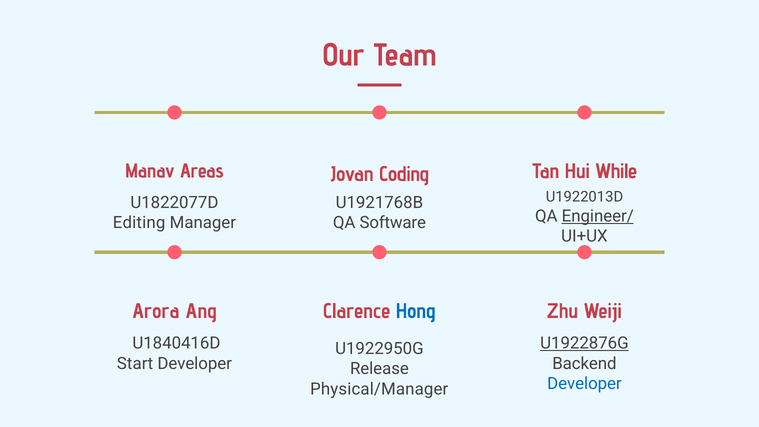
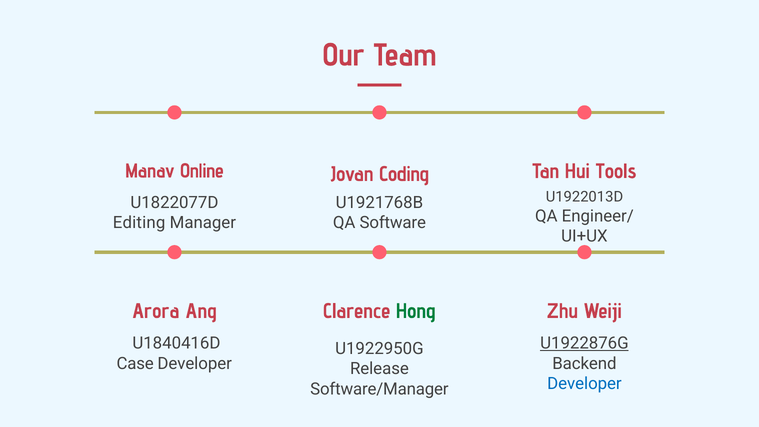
While: While -> Tools
Areas: Areas -> Online
Engineer/ underline: present -> none
Hong colour: blue -> green
Start: Start -> Case
Physical/Manager: Physical/Manager -> Software/Manager
